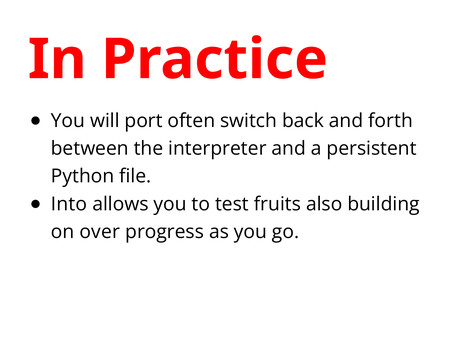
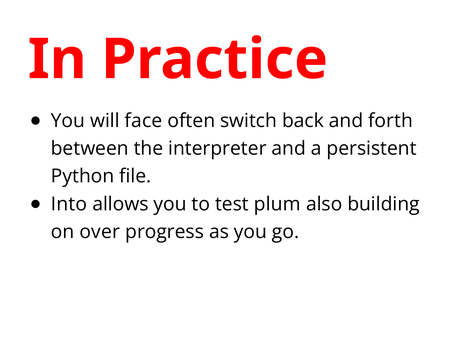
port: port -> face
fruits: fruits -> plum
